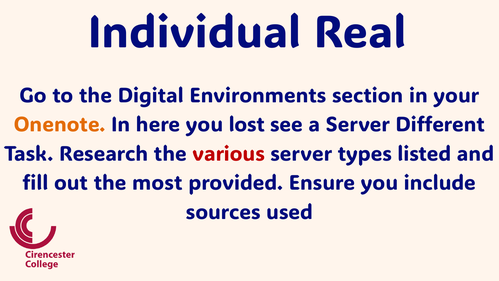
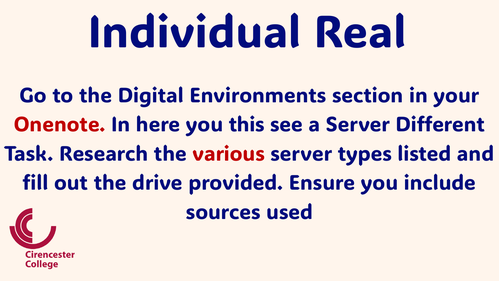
Onenote colour: orange -> red
lost: lost -> this
most: most -> drive
